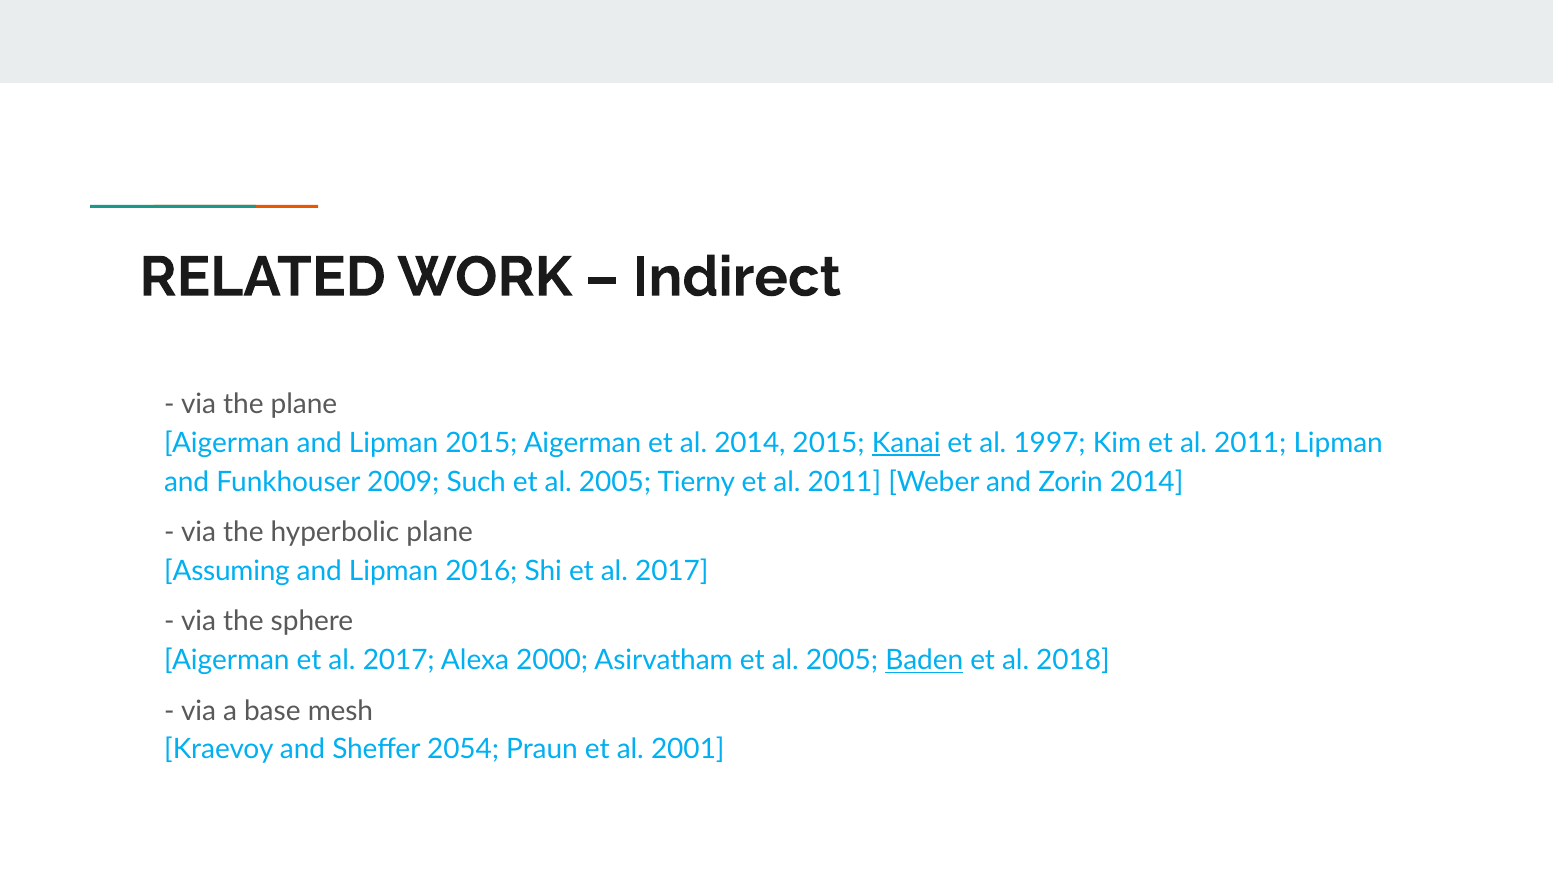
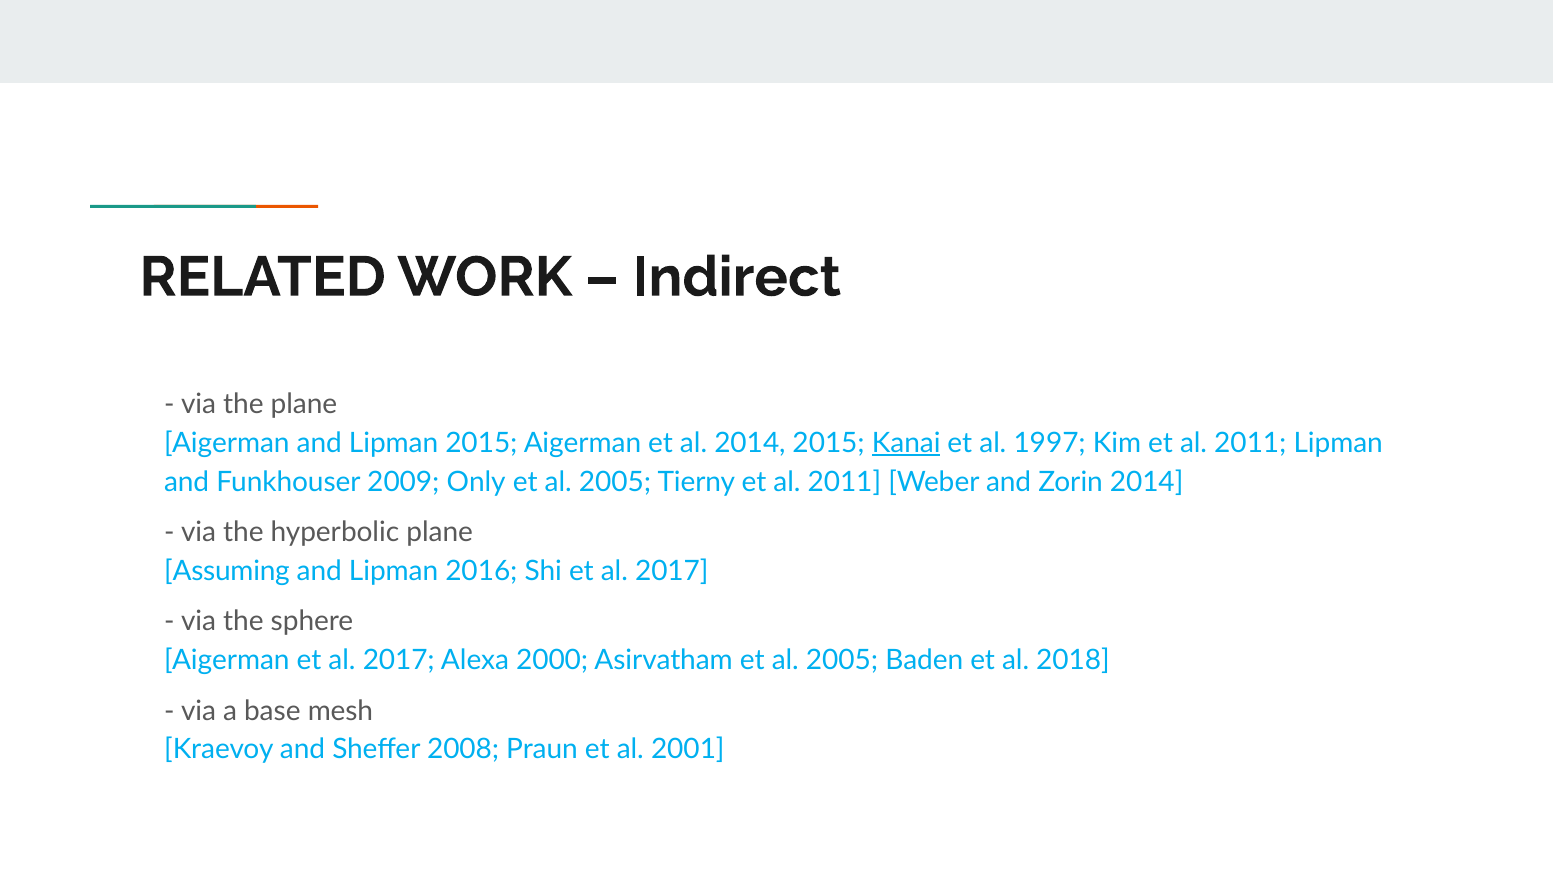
Such: Such -> Only
Baden underline: present -> none
2054: 2054 -> 2008
